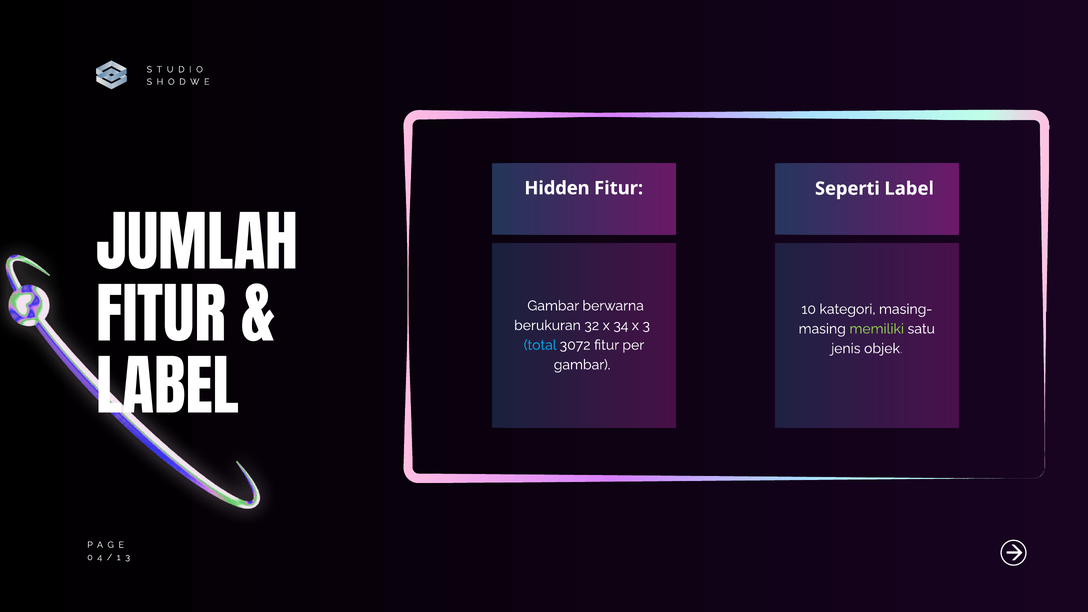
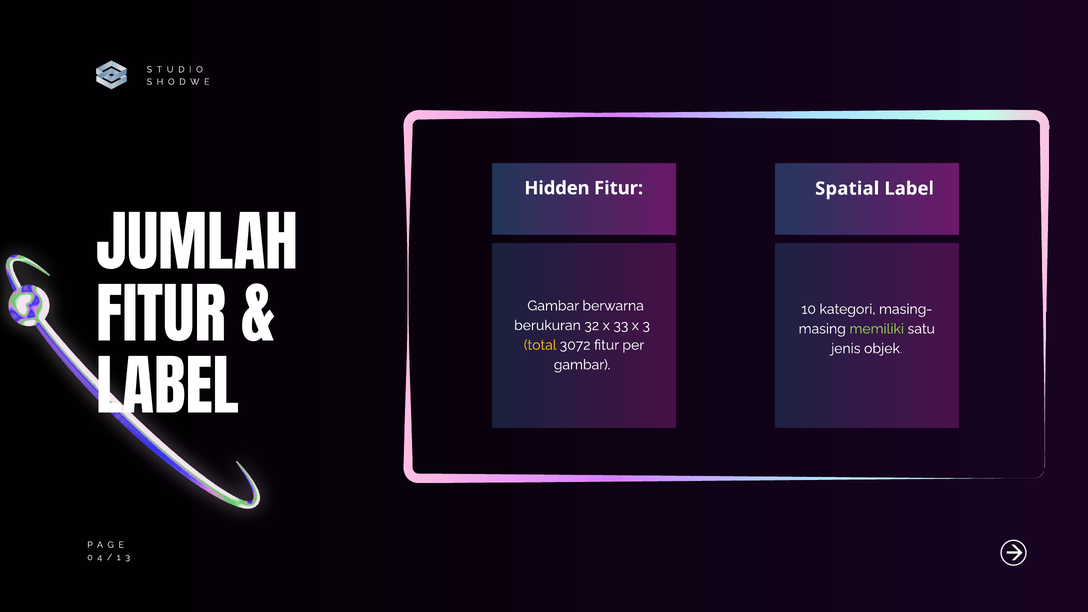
Seperti: Seperti -> Spatial
34: 34 -> 33
total colour: light blue -> yellow
